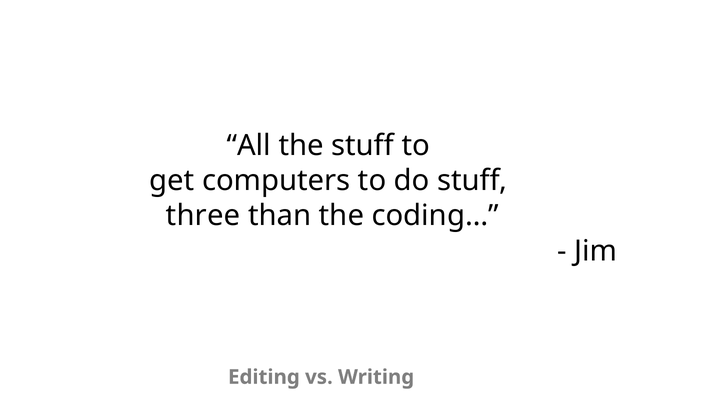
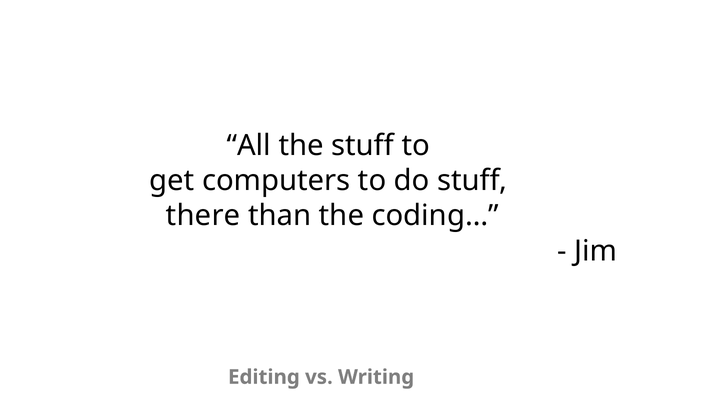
three: three -> there
